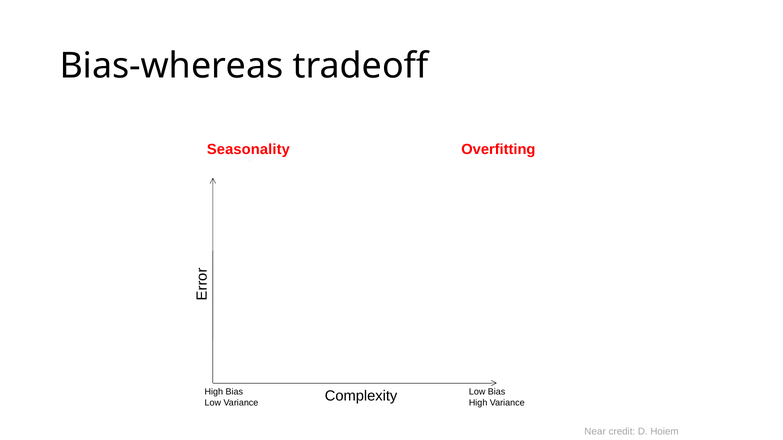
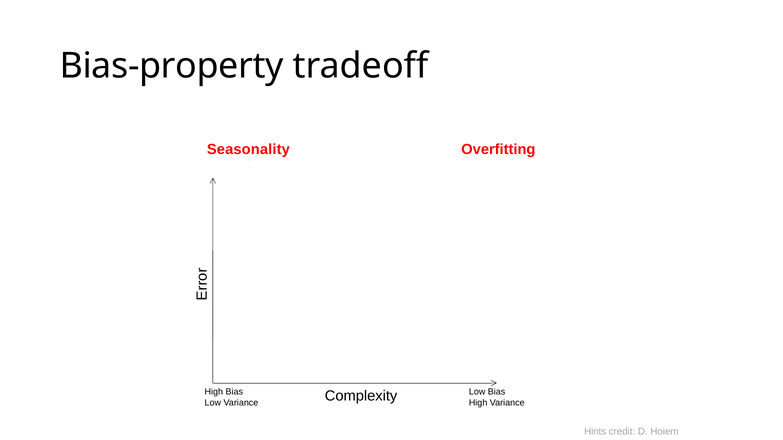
Bias-whereas: Bias-whereas -> Bias-property
Near: Near -> Hints
